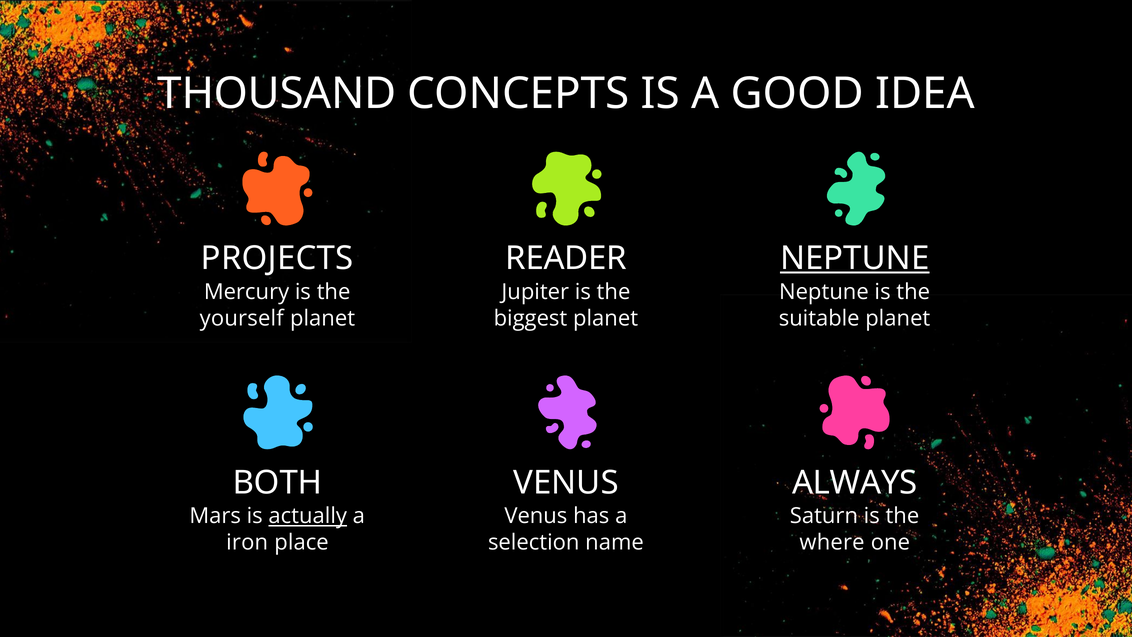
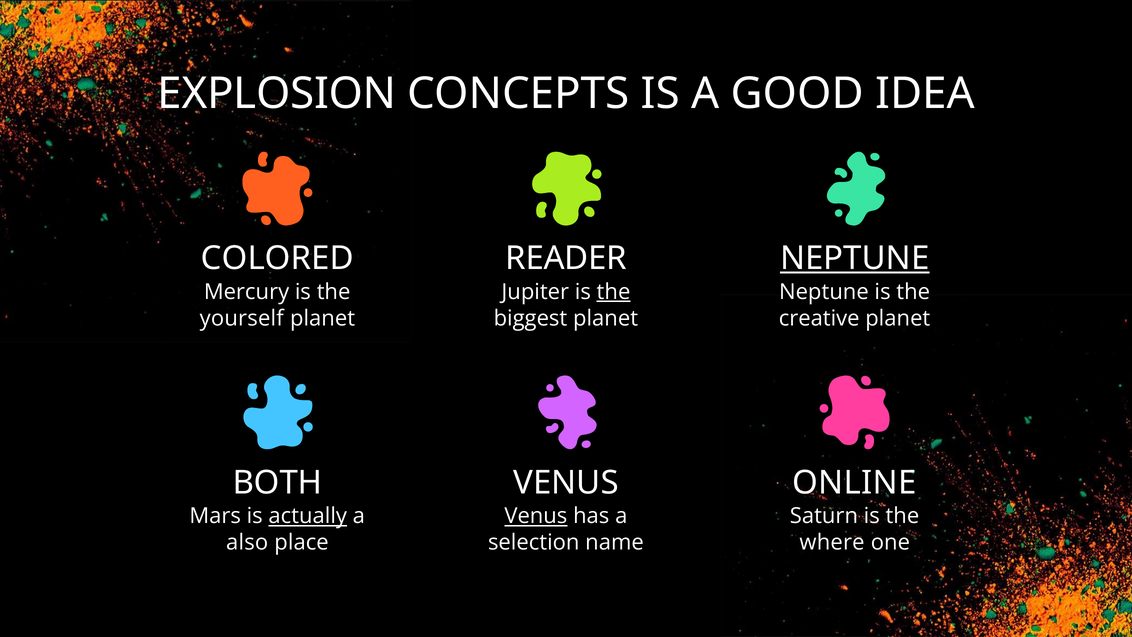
THOUSAND: THOUSAND -> EXPLOSION
PROJECTS: PROJECTS -> COLORED
the at (613, 292) underline: none -> present
suitable: suitable -> creative
ALWAYS: ALWAYS -> ONLINE
Venus at (536, 516) underline: none -> present
iron: iron -> also
